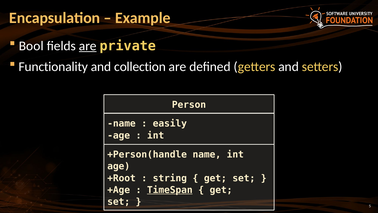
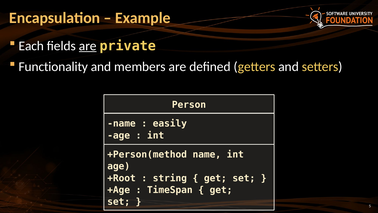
Bool: Bool -> Each
collection: collection -> members
+Person(handle: +Person(handle -> +Person(method
TimeSpan underline: present -> none
